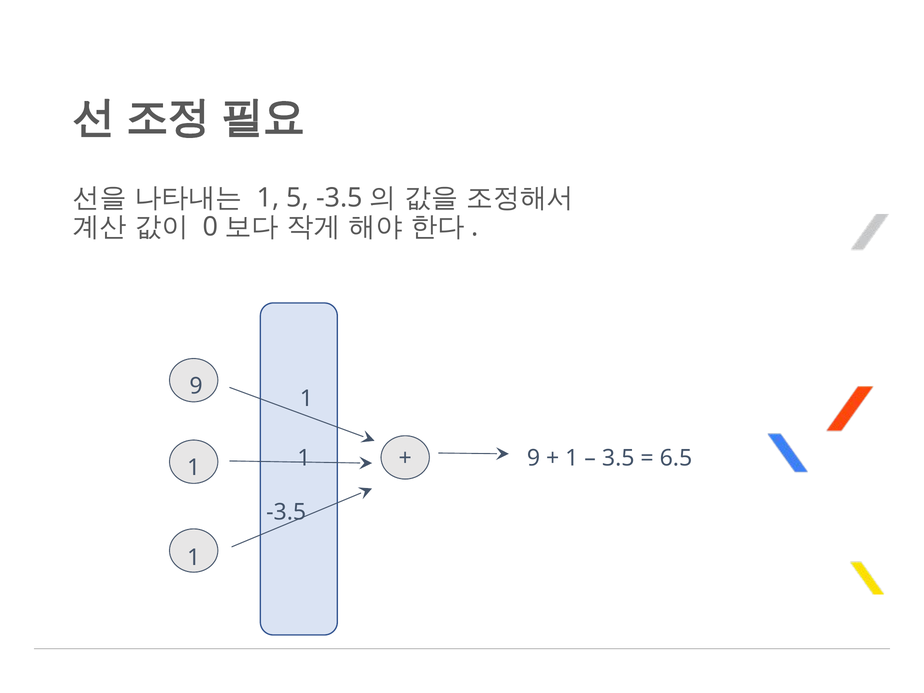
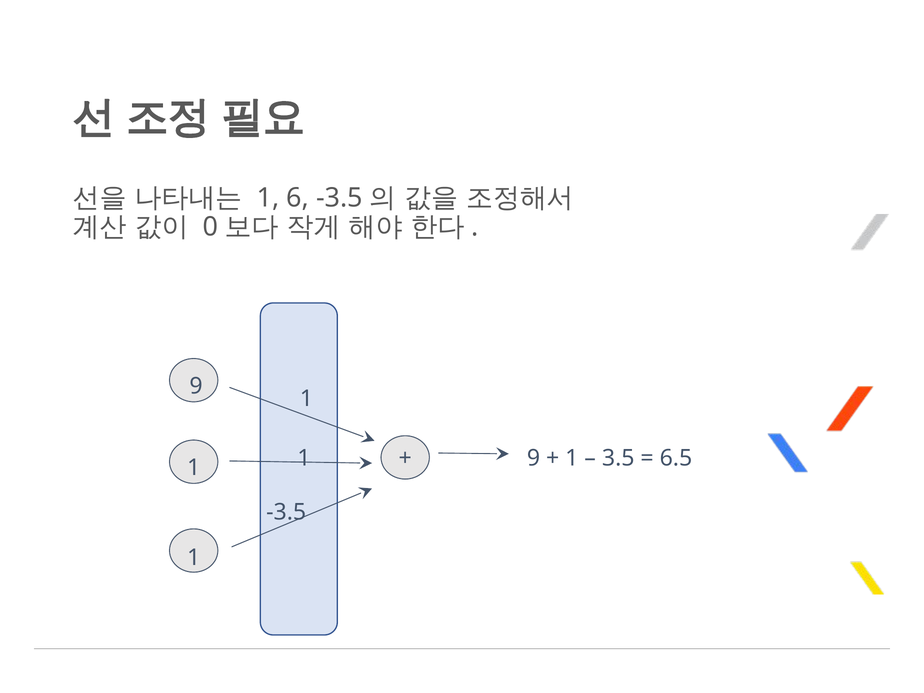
5: 5 -> 6
